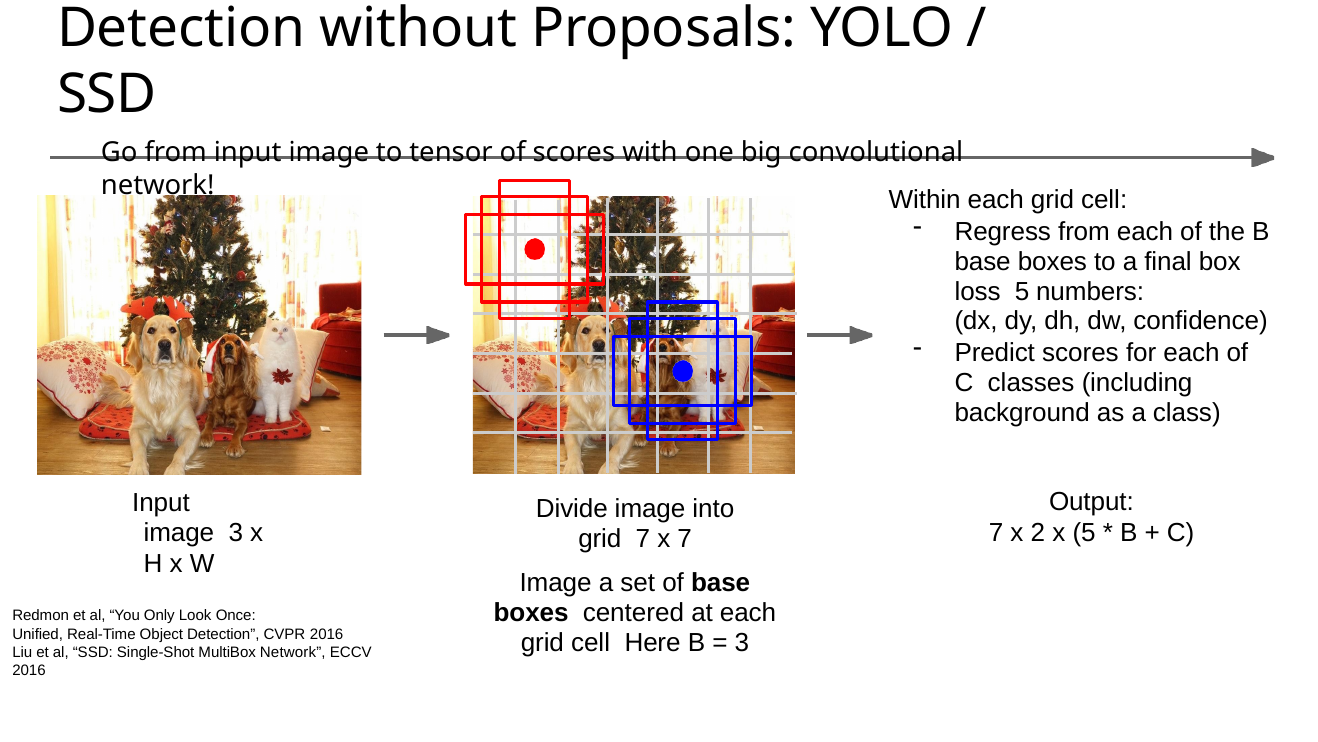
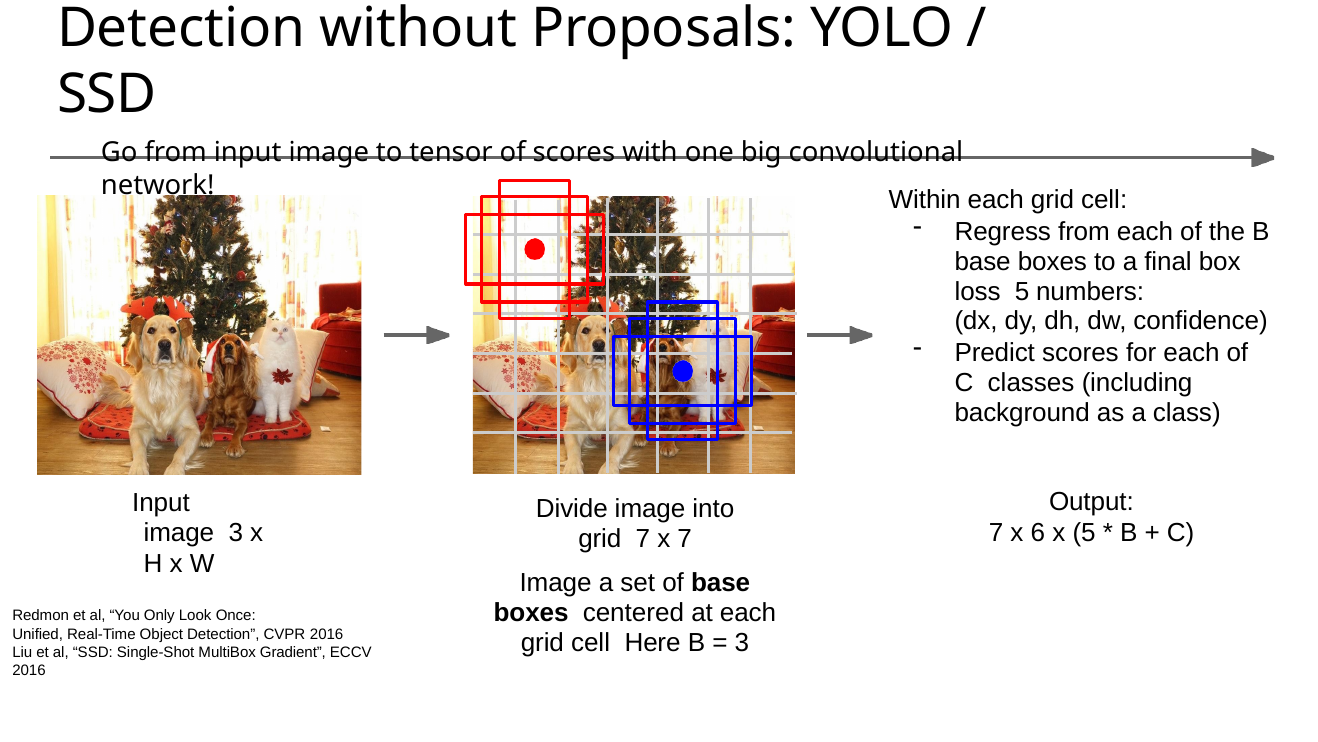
2: 2 -> 6
MultiBox Network: Network -> Gradient
